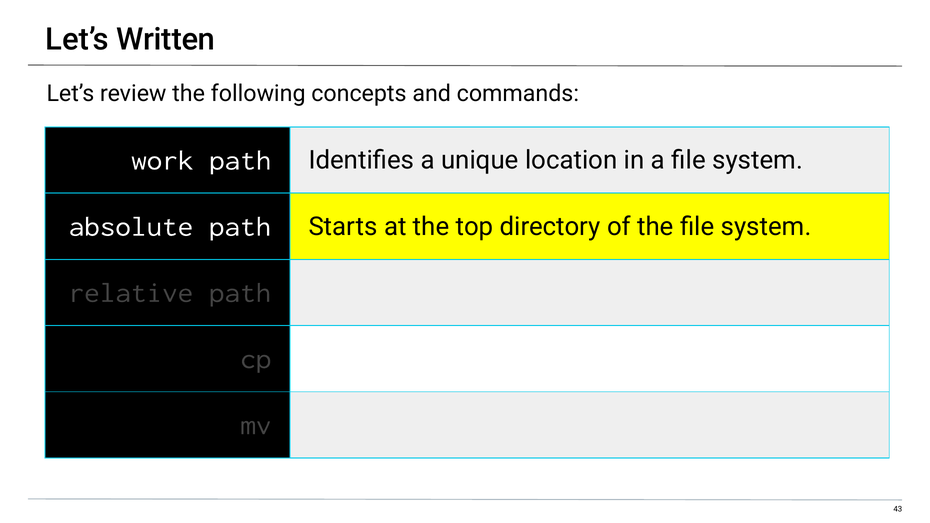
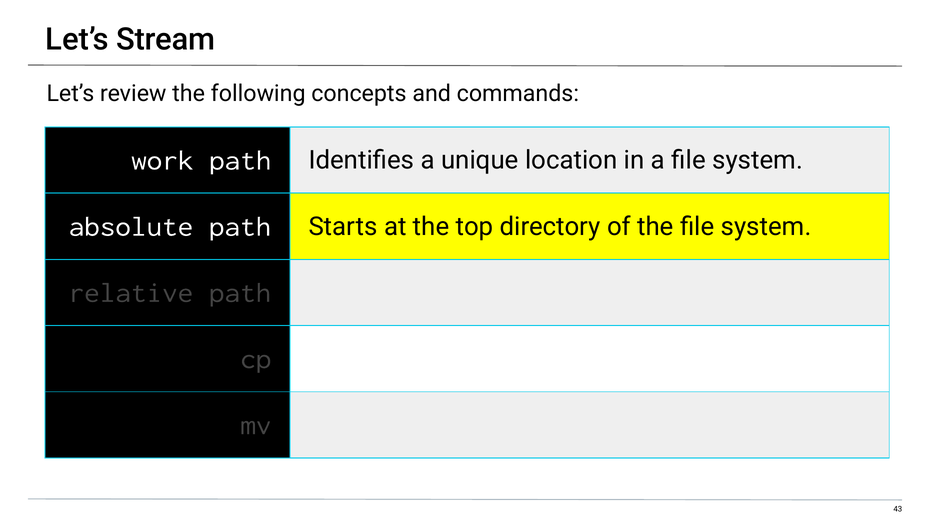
Written: Written -> Stream
